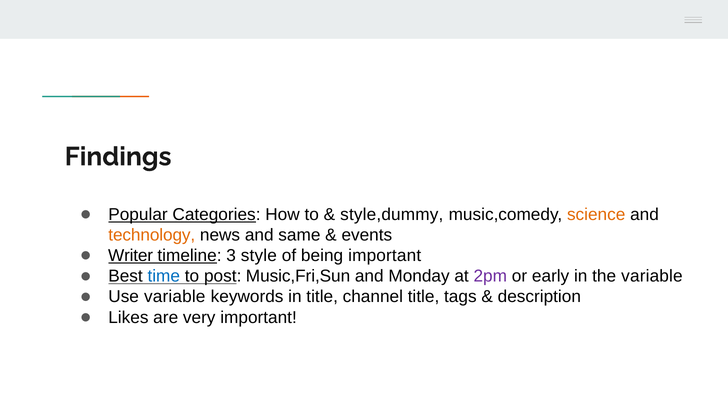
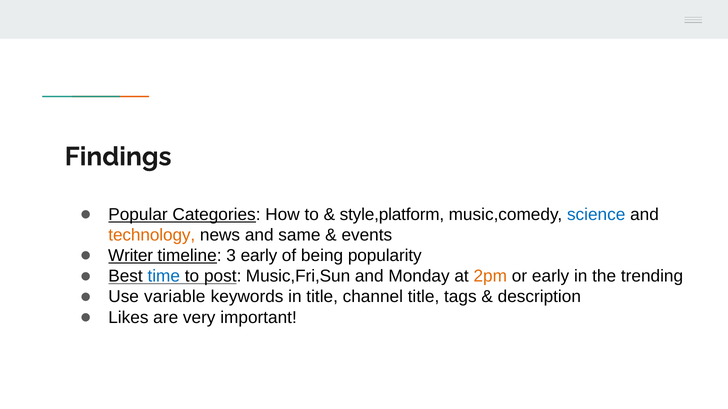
style,dummy: style,dummy -> style,platform
science colour: orange -> blue
3 style: style -> early
being important: important -> popularity
2pm colour: purple -> orange
the variable: variable -> trending
